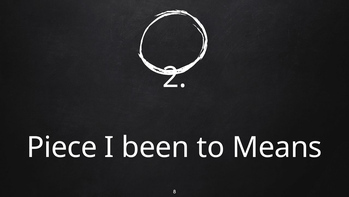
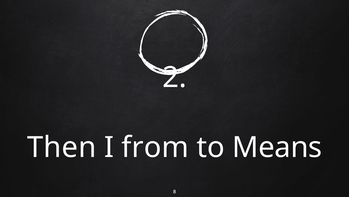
Piece: Piece -> Then
been: been -> from
